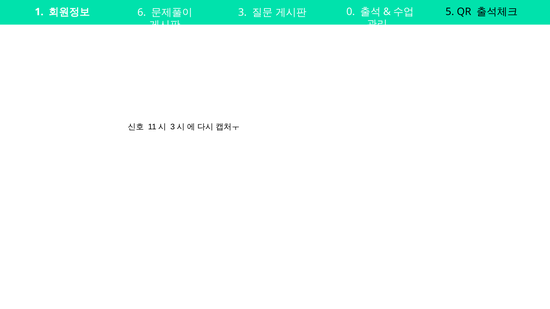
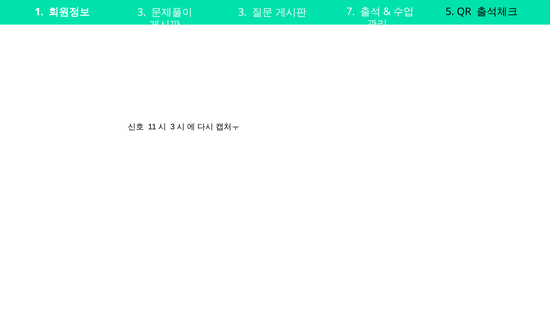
0: 0 -> 7
6 at (142, 12): 6 -> 3
